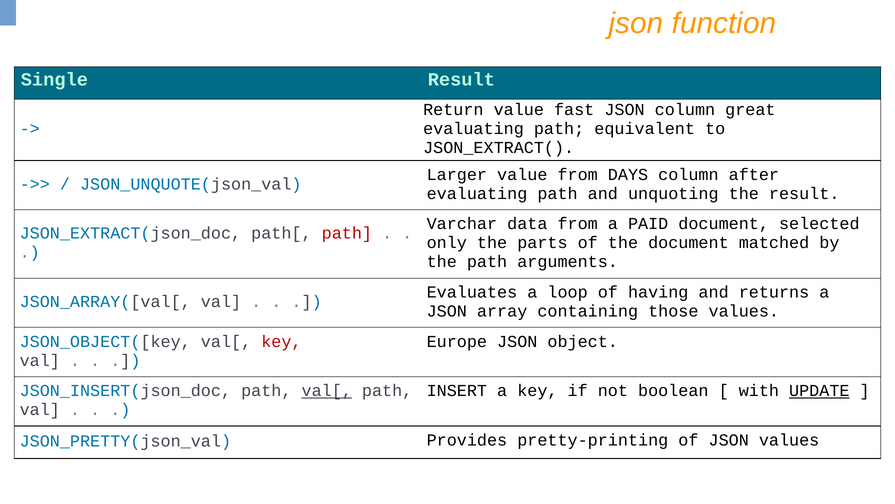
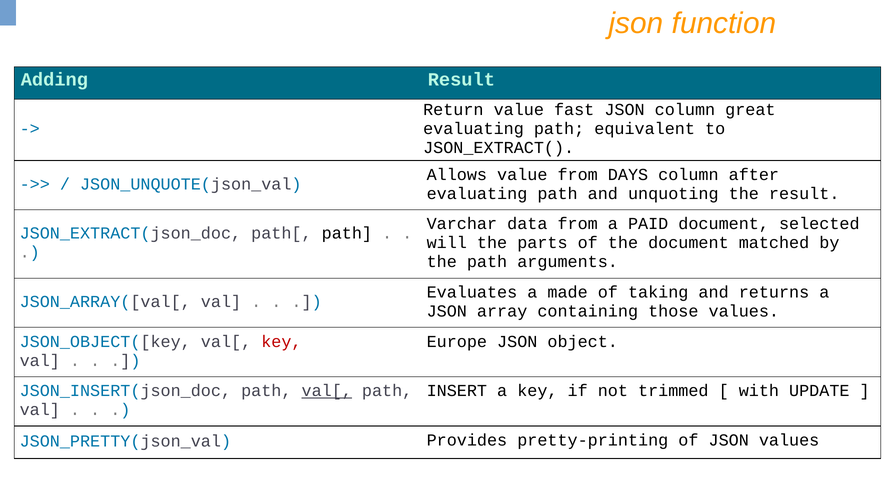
Single: Single -> Adding
Larger: Larger -> Allows
path at (347, 233) colour: red -> black
only: only -> will
loop: loop -> made
having: having -> taking
boolean: boolean -> trimmed
UPDATE underline: present -> none
